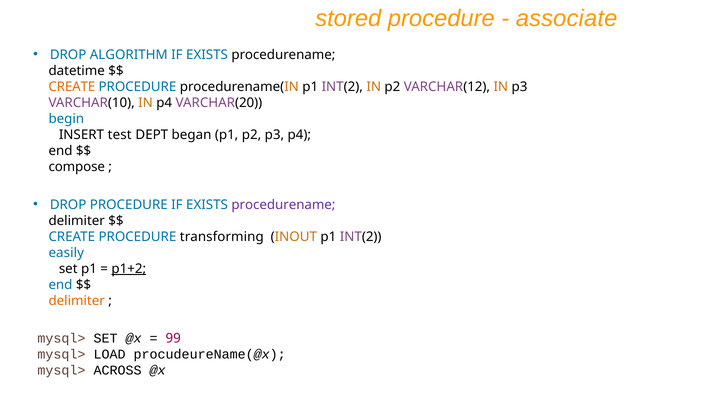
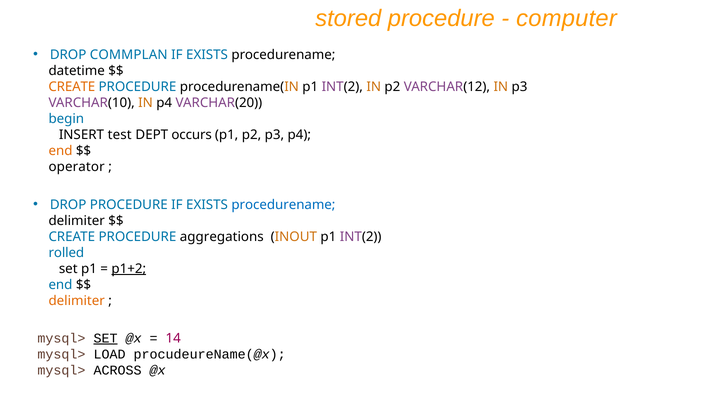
associate: associate -> computer
ALGORITHM: ALGORITHM -> COMMPLAN
began: began -> occurs
end at (60, 151) colour: black -> orange
compose: compose -> operator
procedurename at (283, 205) colour: purple -> blue
transforming: transforming -> aggregations
easily: easily -> rolled
SET at (106, 339) underline: none -> present
99: 99 -> 14
